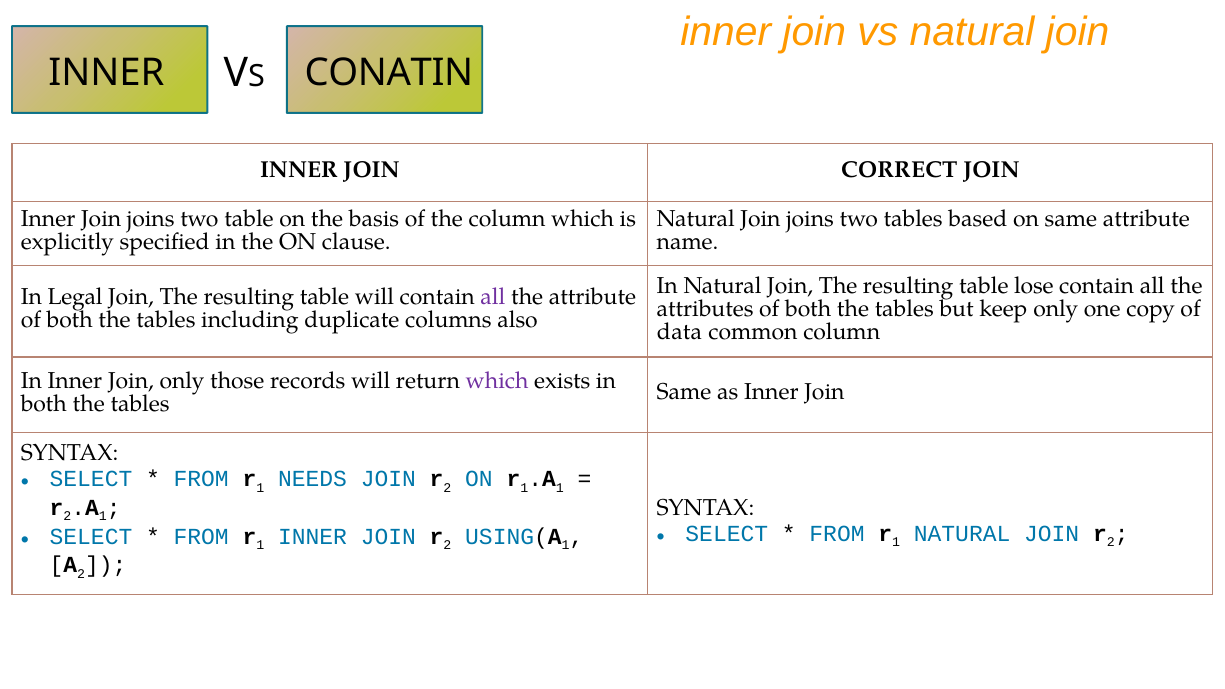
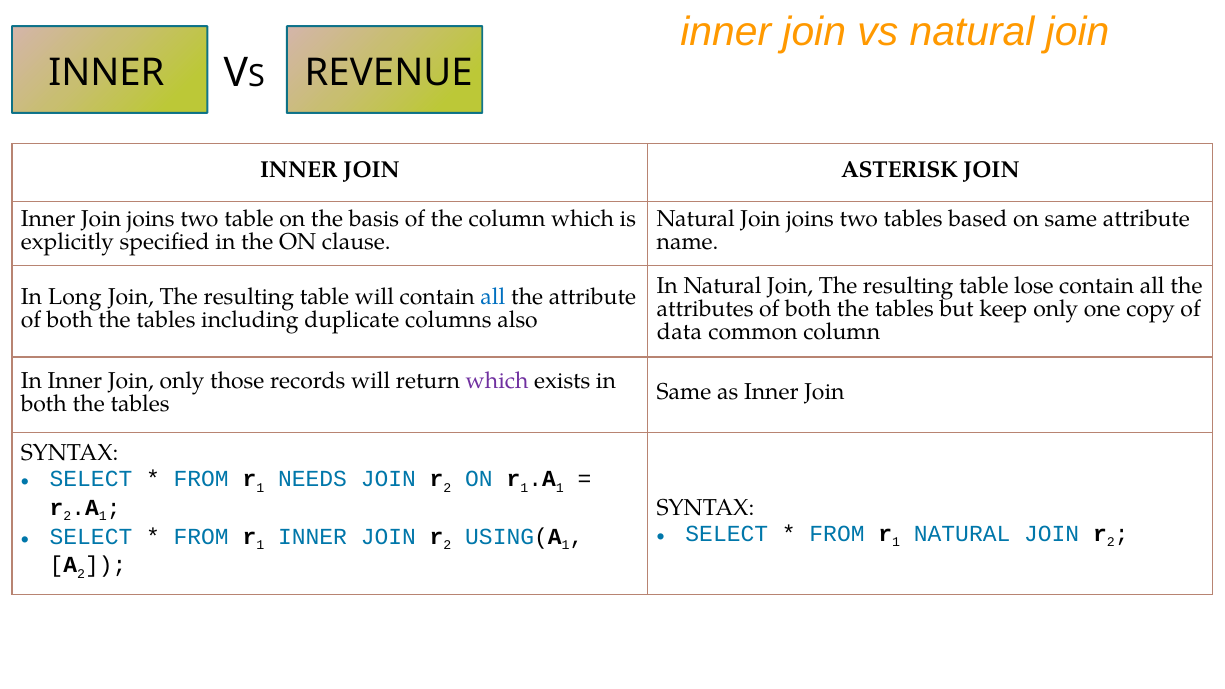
CONATIN: CONATIN -> REVENUE
CORRECT: CORRECT -> ASTERISK
Legal: Legal -> Long
all at (493, 297) colour: purple -> blue
